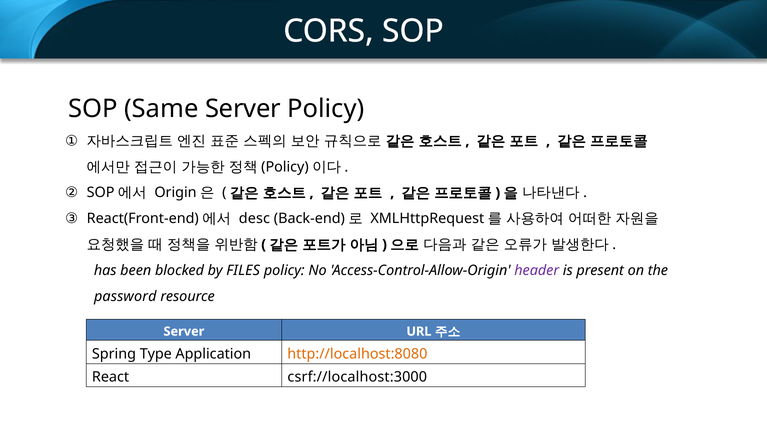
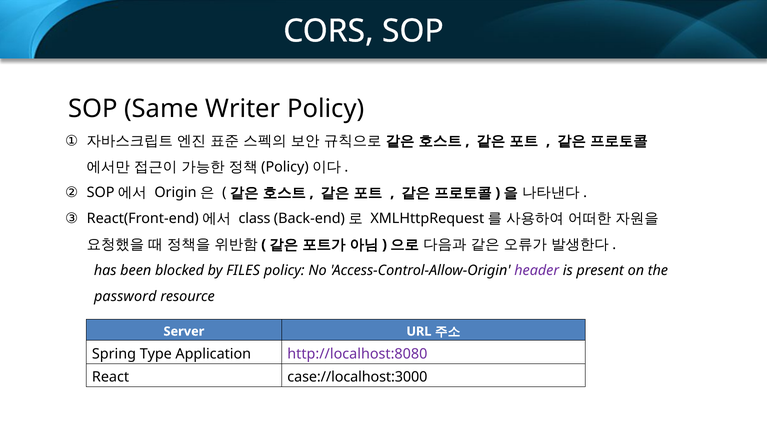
Same Server: Server -> Writer
desc: desc -> class
http://localhost:8080 colour: orange -> purple
csrf://localhost:3000: csrf://localhost:3000 -> case://localhost:3000
